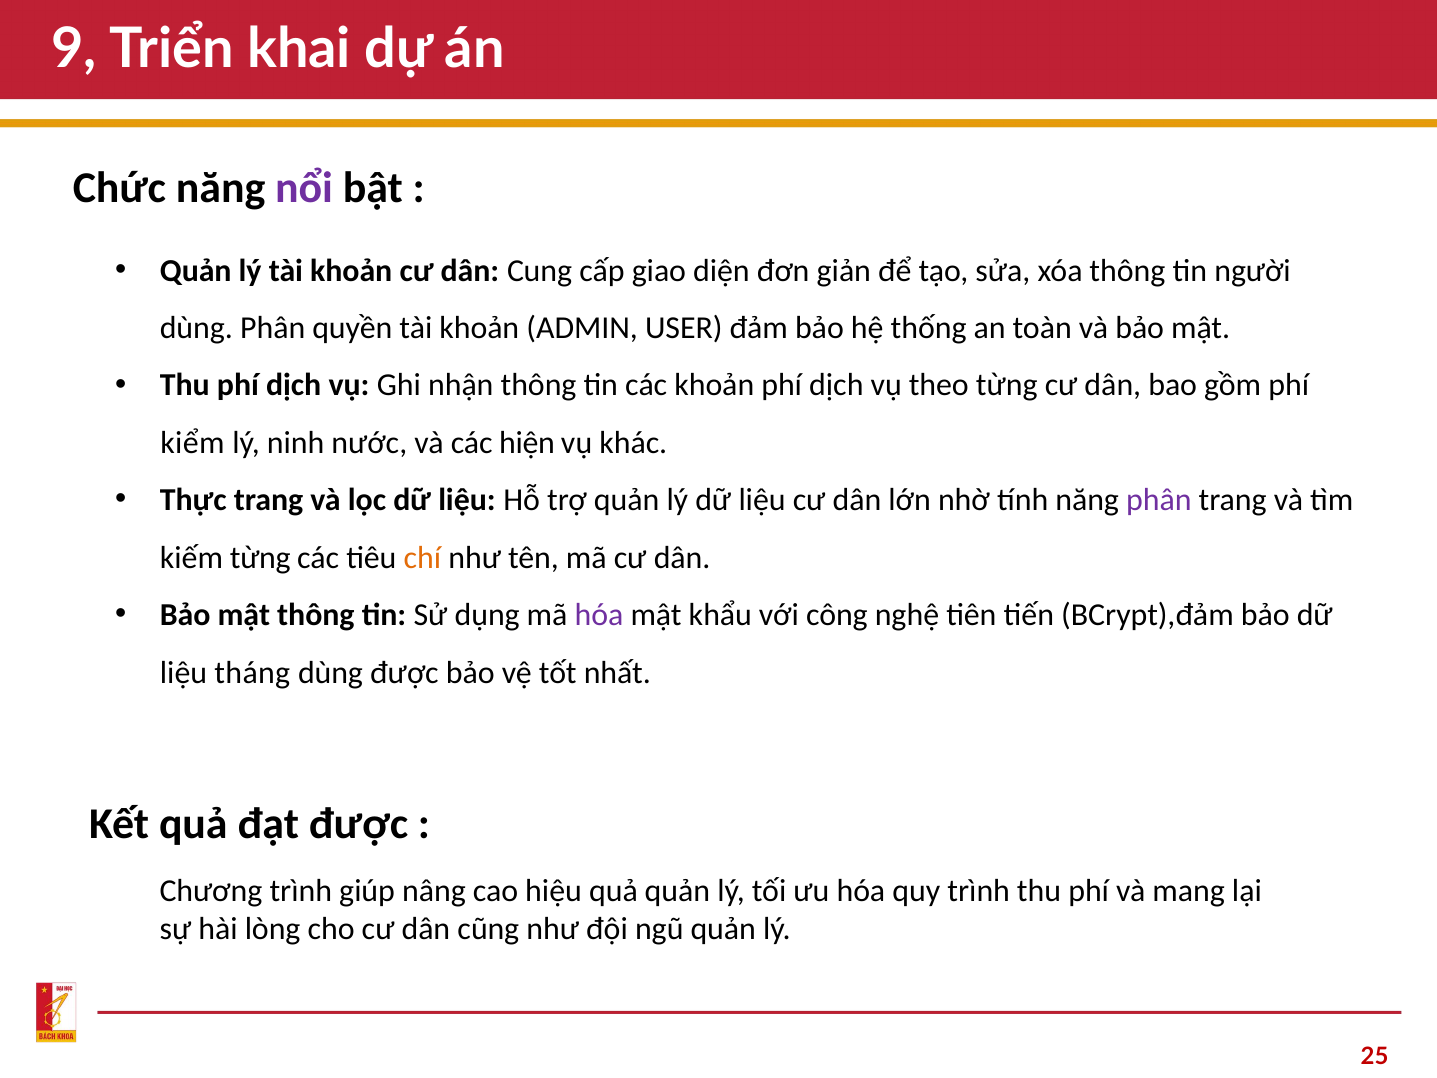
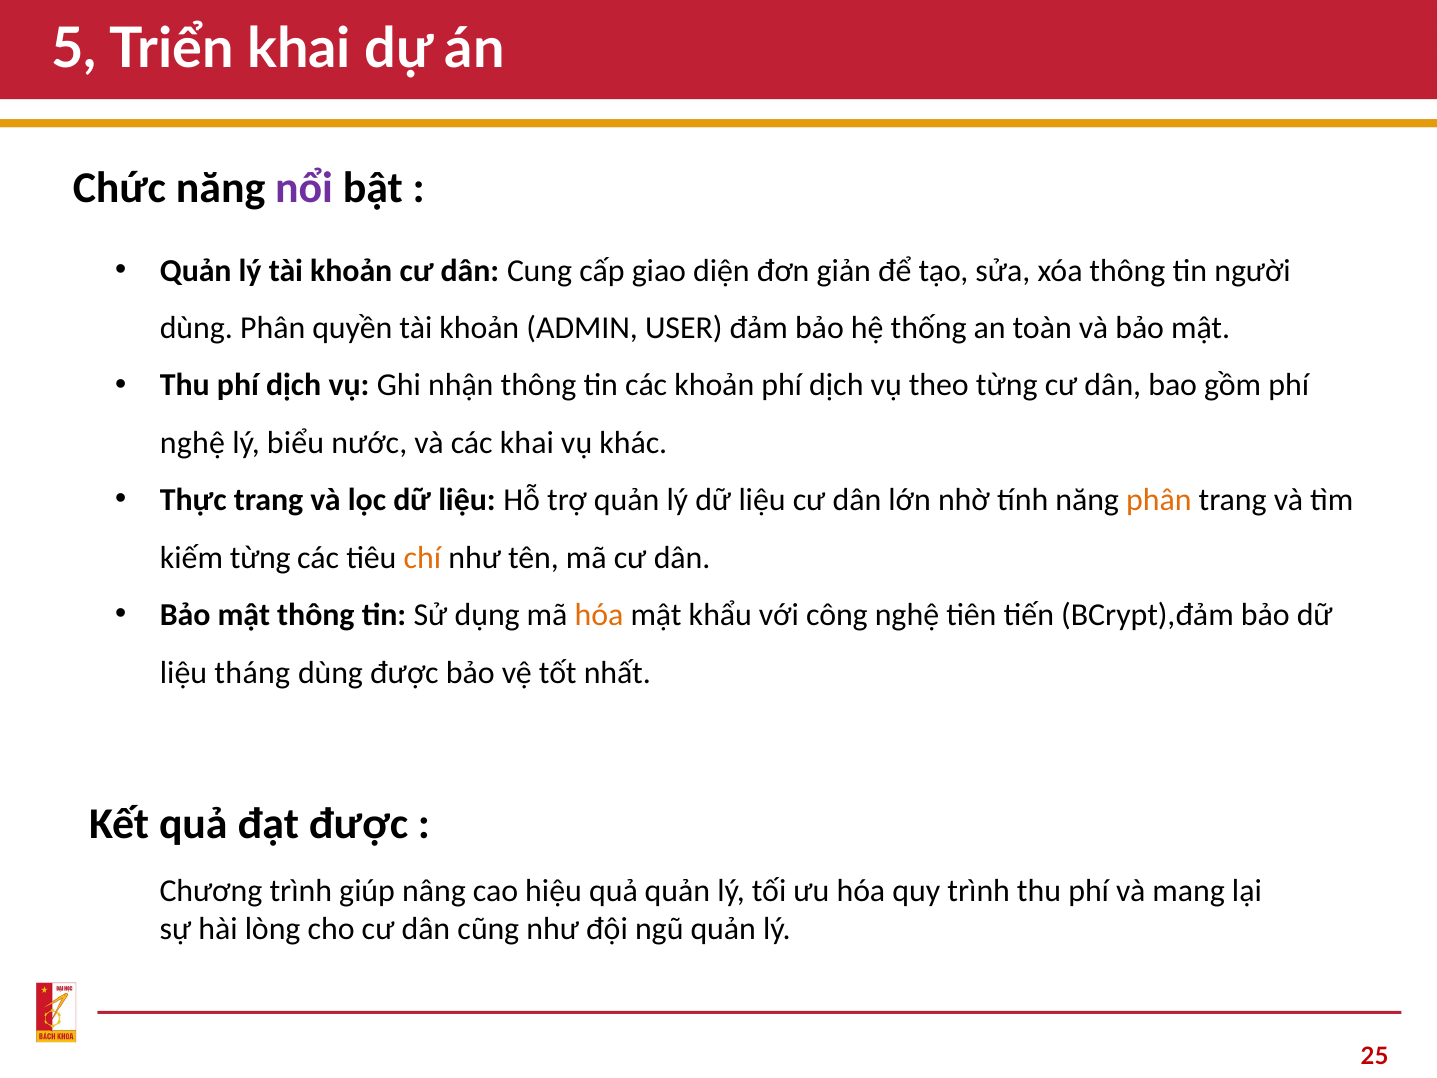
9: 9 -> 5
kiểm at (192, 443): kiểm -> nghệ
ninh: ninh -> biểu
các hiện: hiện -> khai
phân at (1159, 500) colour: purple -> orange
hóa at (599, 615) colour: purple -> orange
